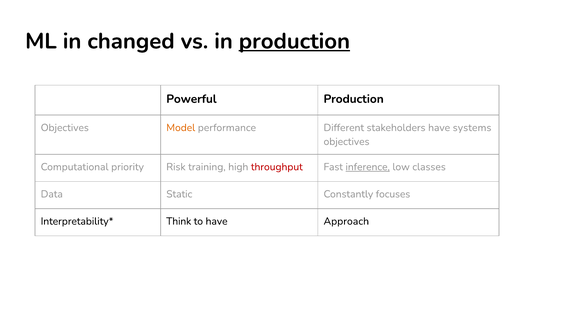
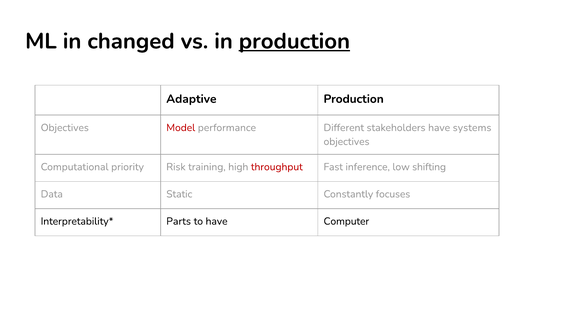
Powerful: Powerful -> Adaptive
Model colour: orange -> red
inference underline: present -> none
classes: classes -> shifting
Think: Think -> Parts
Approach: Approach -> Computer
